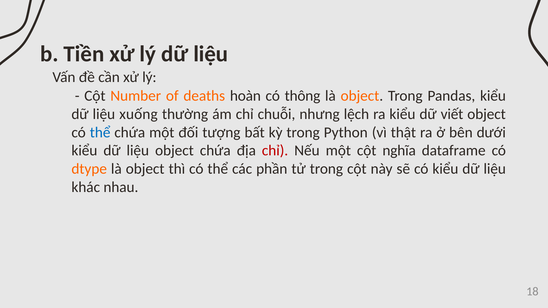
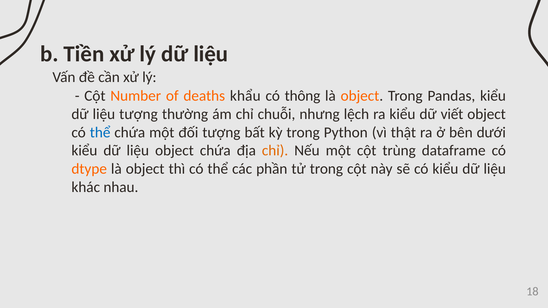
hoàn: hoàn -> khẩu
liệu xuống: xuống -> tượng
chỉ at (275, 151) colour: red -> orange
nghĩa: nghĩa -> trùng
